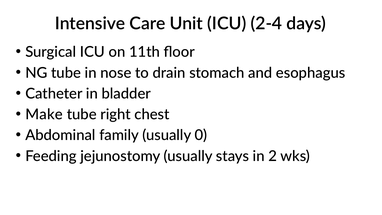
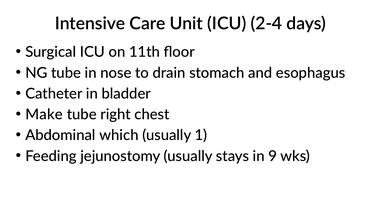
family: family -> which
0: 0 -> 1
2: 2 -> 9
